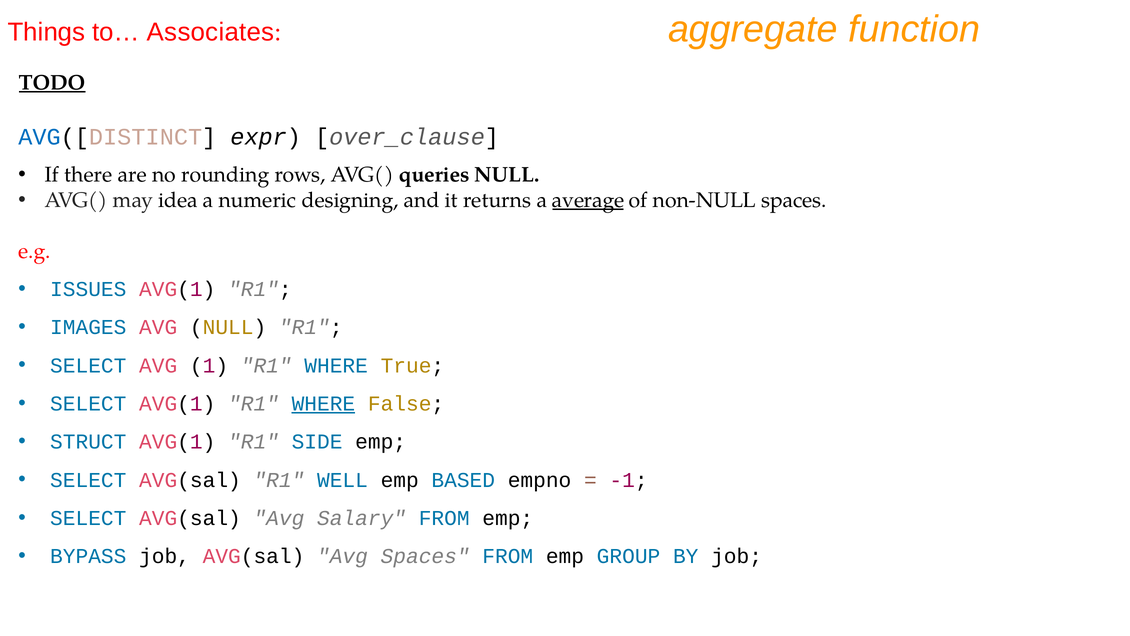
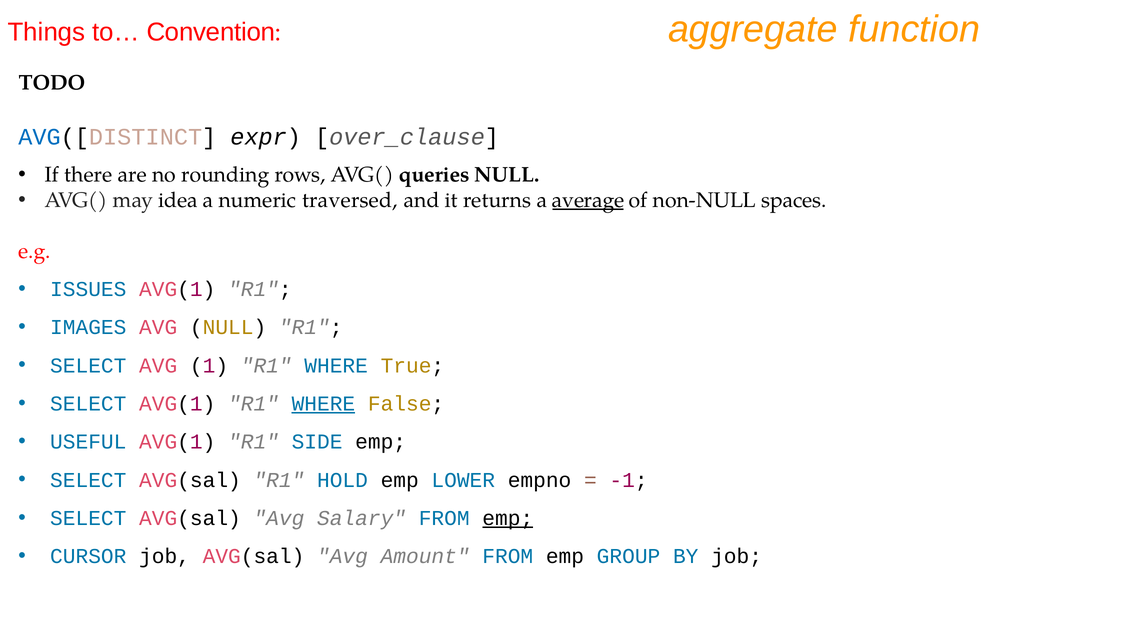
Associates: Associates -> Convention
TODO underline: present -> none
designing: designing -> traversed
STRUCT: STRUCT -> USEFUL
WELL: WELL -> HOLD
BASED: BASED -> LOWER
emp at (508, 518) underline: none -> present
BYPASS: BYPASS -> CURSOR
Avg Spaces: Spaces -> Amount
